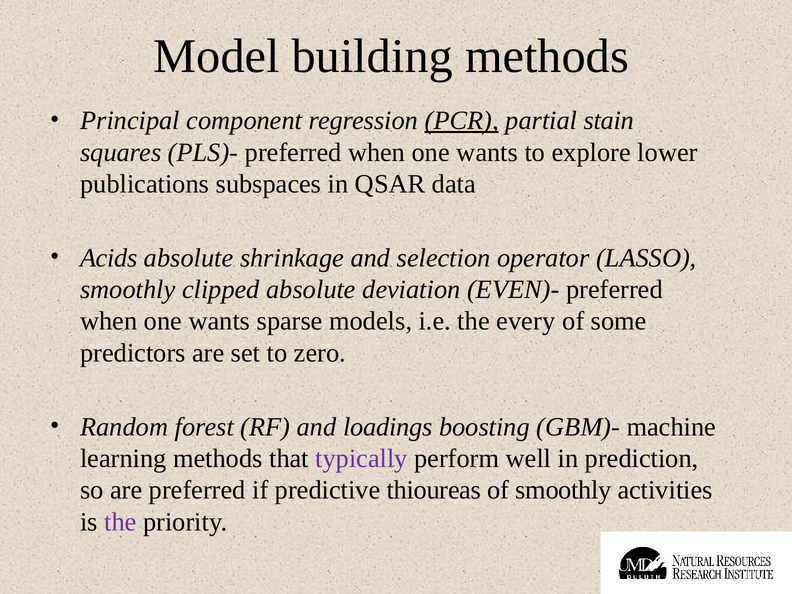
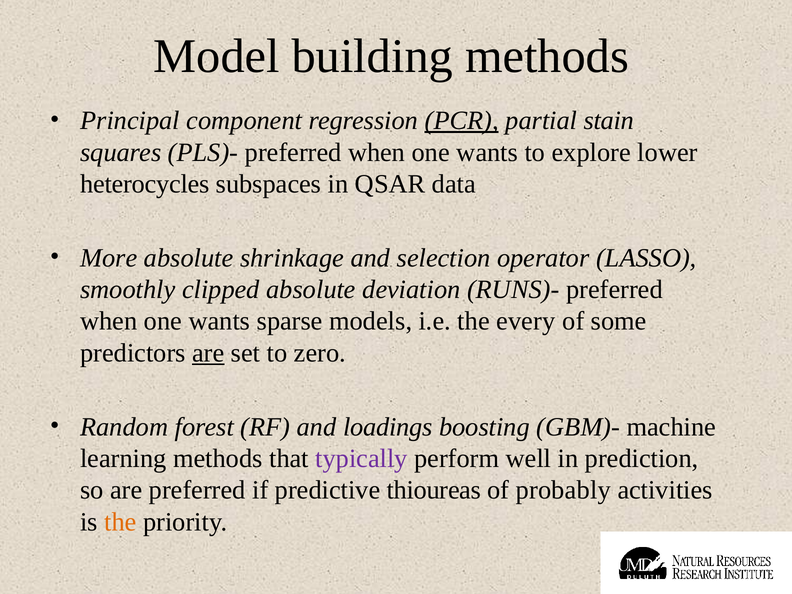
publications: publications -> heterocycles
Acids: Acids -> More
EVEN)-: EVEN)- -> RUNS)-
are at (208, 353) underline: none -> present
of smoothly: smoothly -> probably
the at (120, 522) colour: purple -> orange
